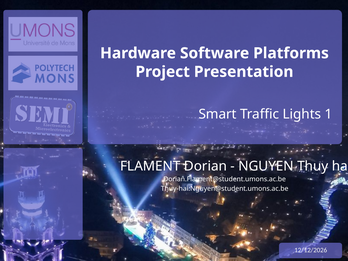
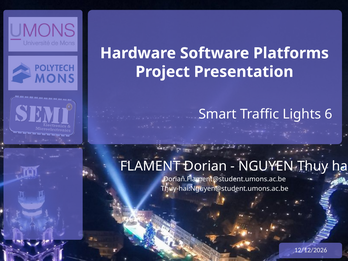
1: 1 -> 6
